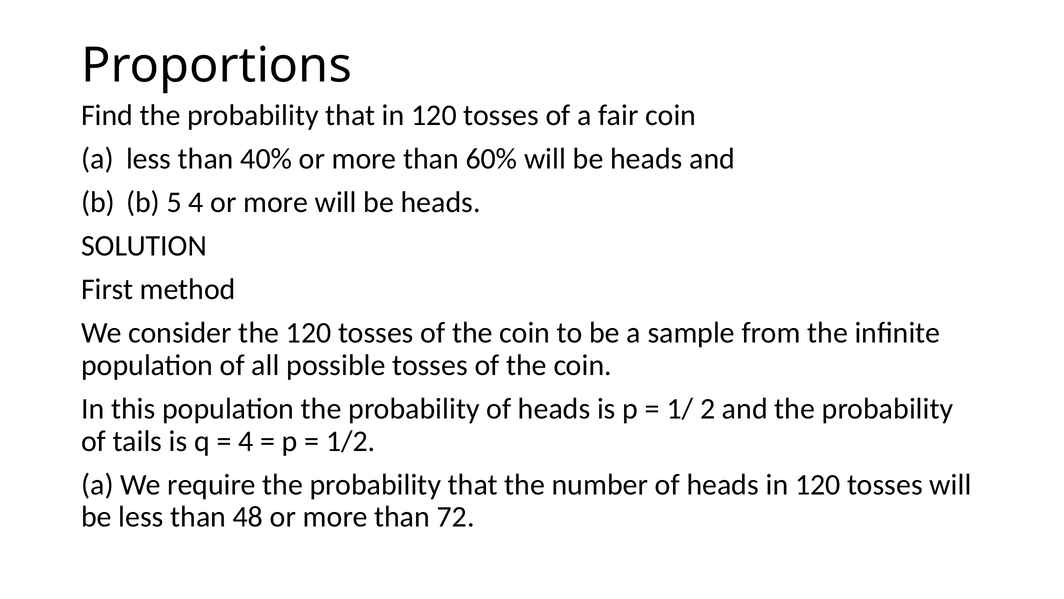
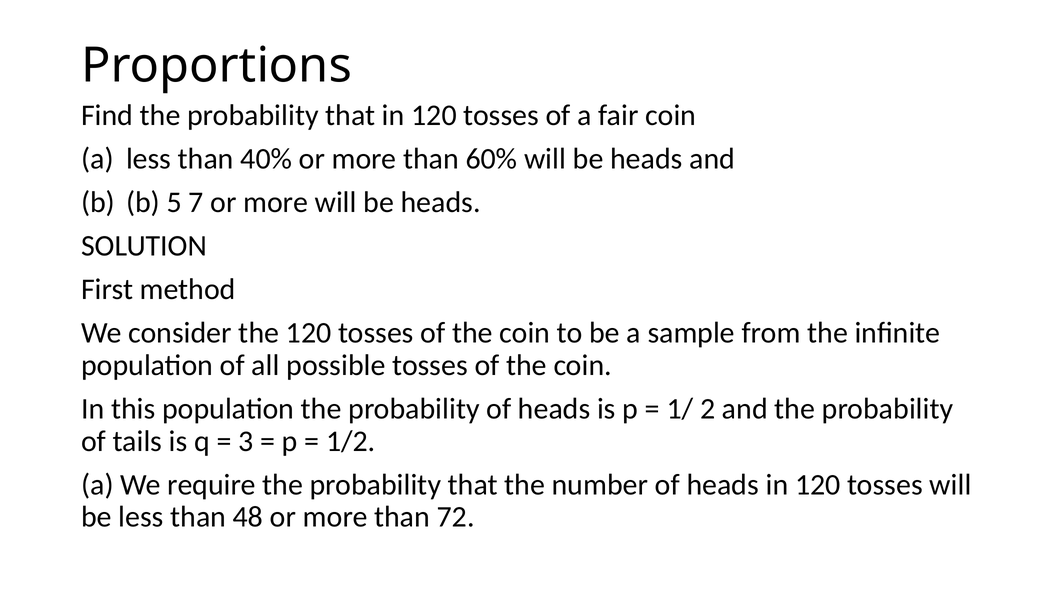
5 4: 4 -> 7
4 at (246, 441): 4 -> 3
